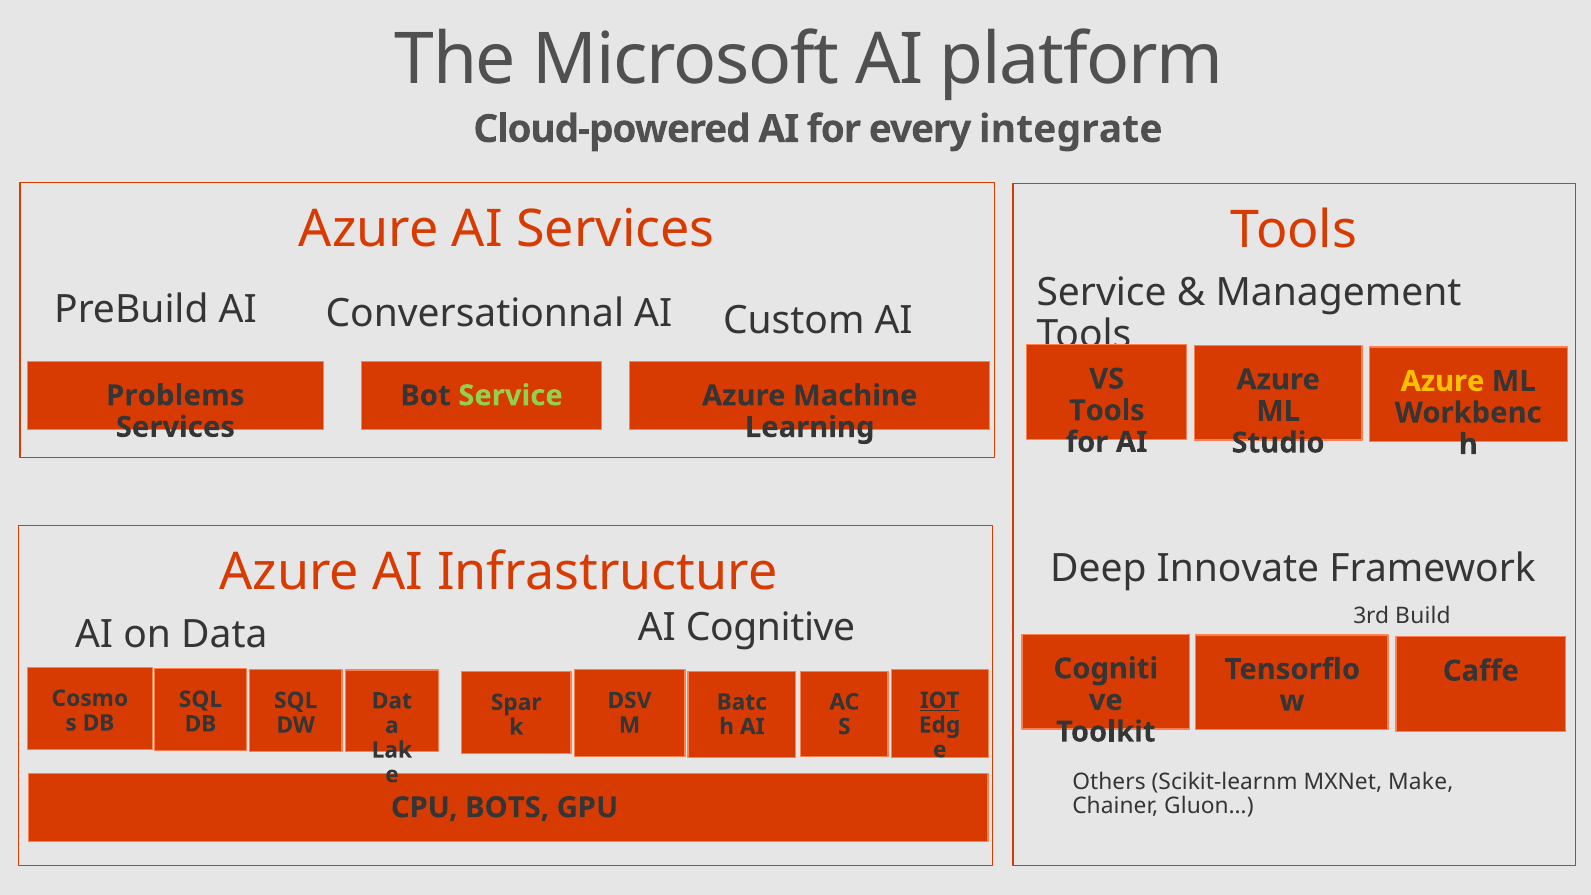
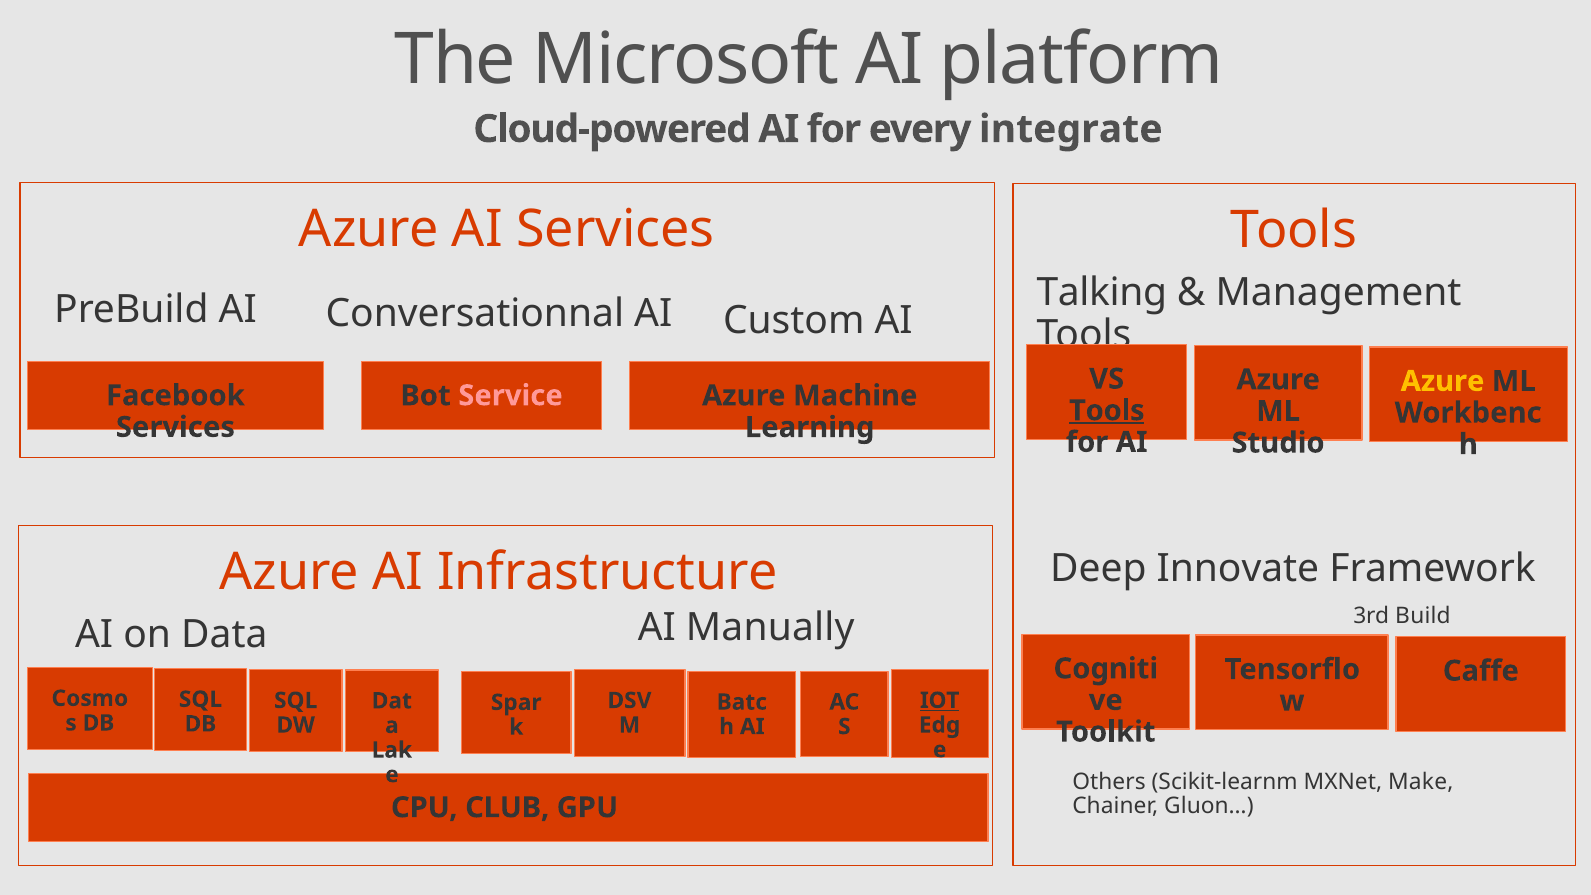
Service at (1102, 293): Service -> Talking
Problems: Problems -> Facebook
Service at (511, 396) colour: light green -> pink
Tools at (1107, 411) underline: none -> present
Cognitive: Cognitive -> Manually
BOTS: BOTS -> CLUB
